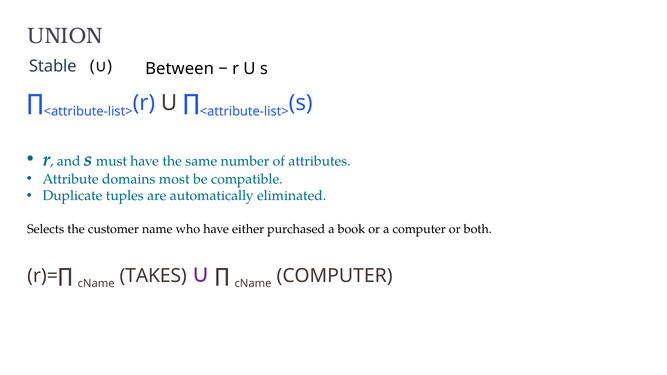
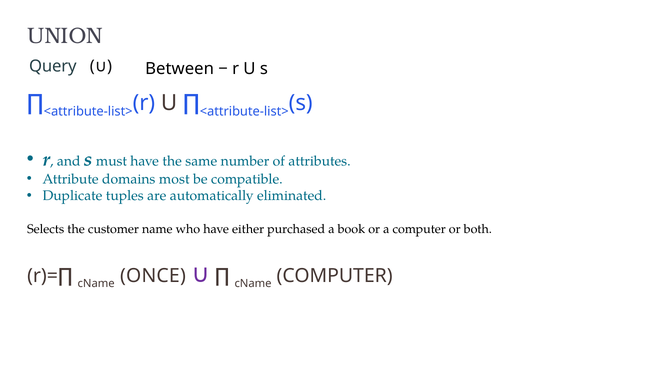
Stable: Stable -> Query
TAKES: TAKES -> ONCE
